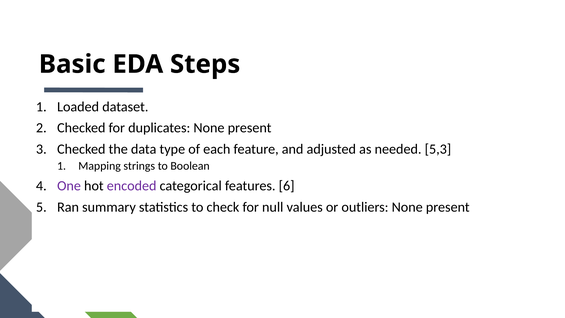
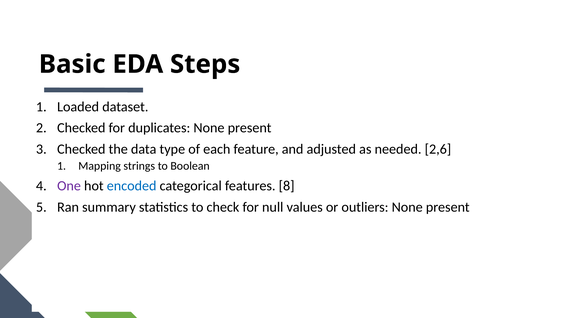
5,3: 5,3 -> 2,6
encoded colour: purple -> blue
6: 6 -> 8
